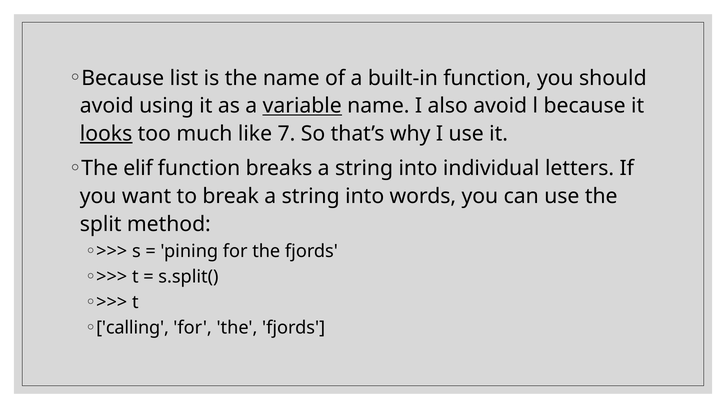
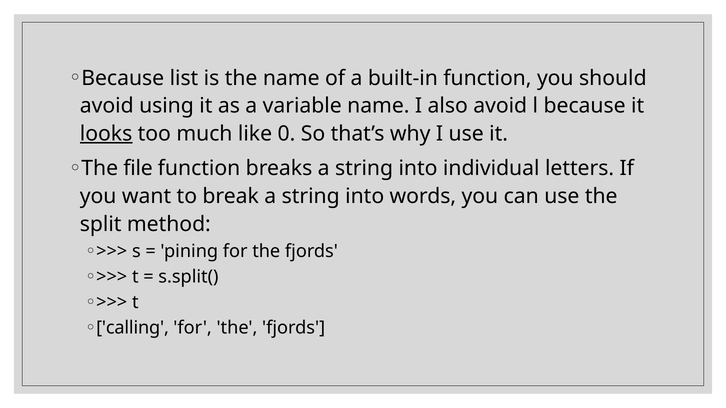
variable underline: present -> none
7: 7 -> 0
elif: elif -> file
